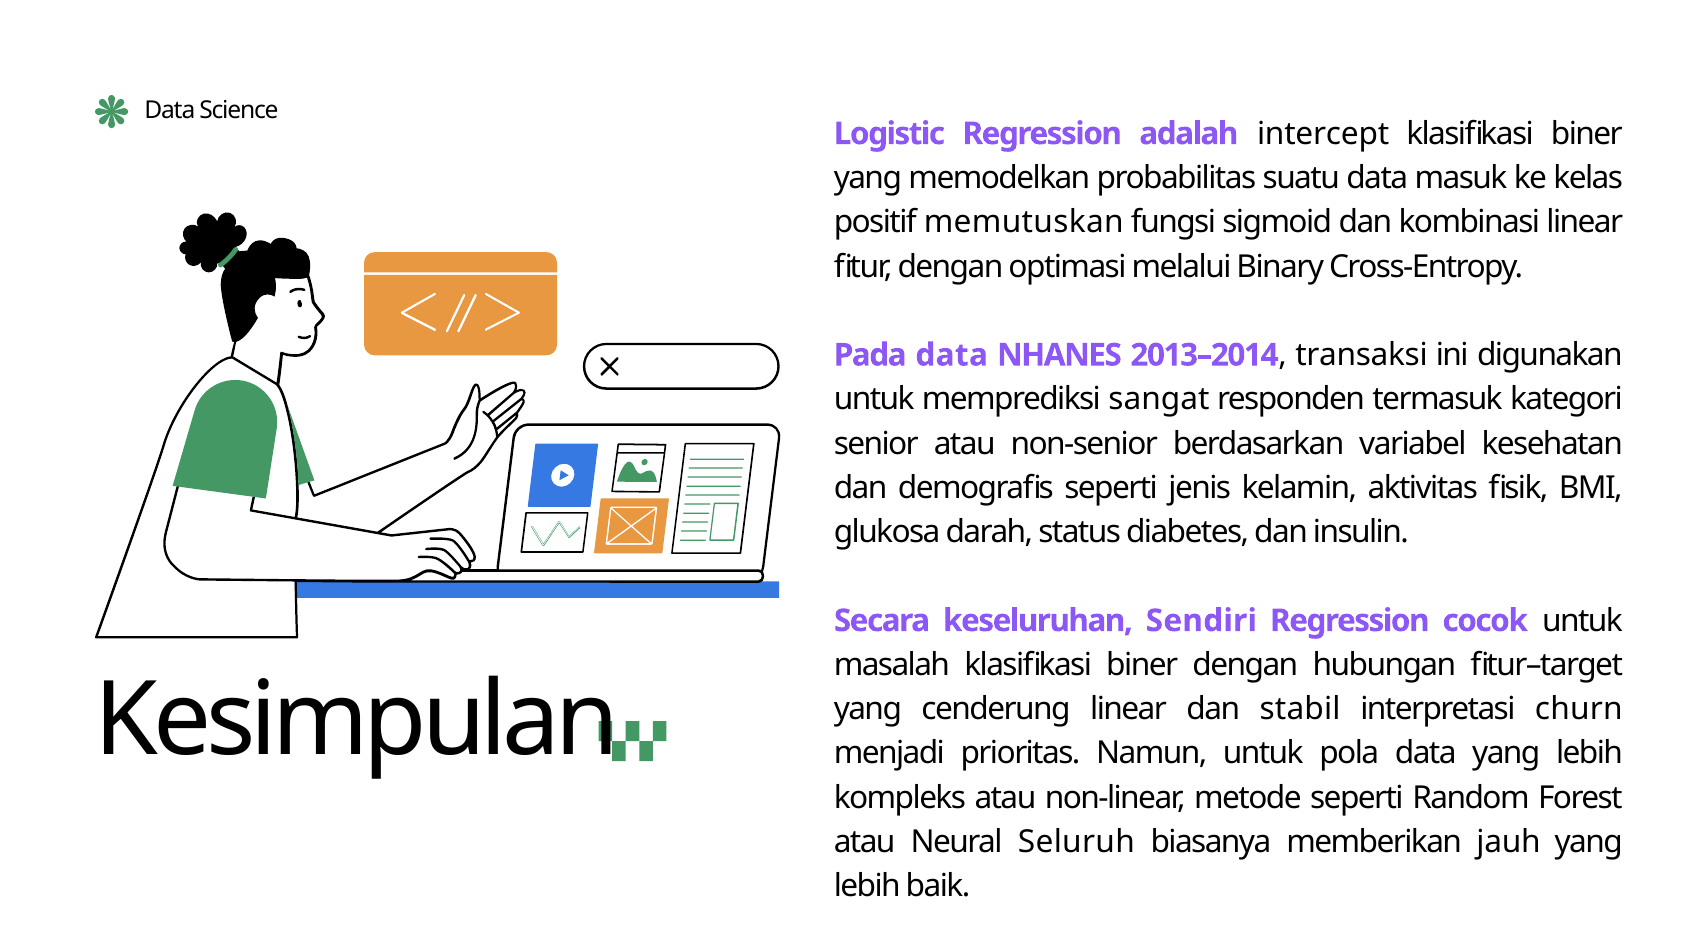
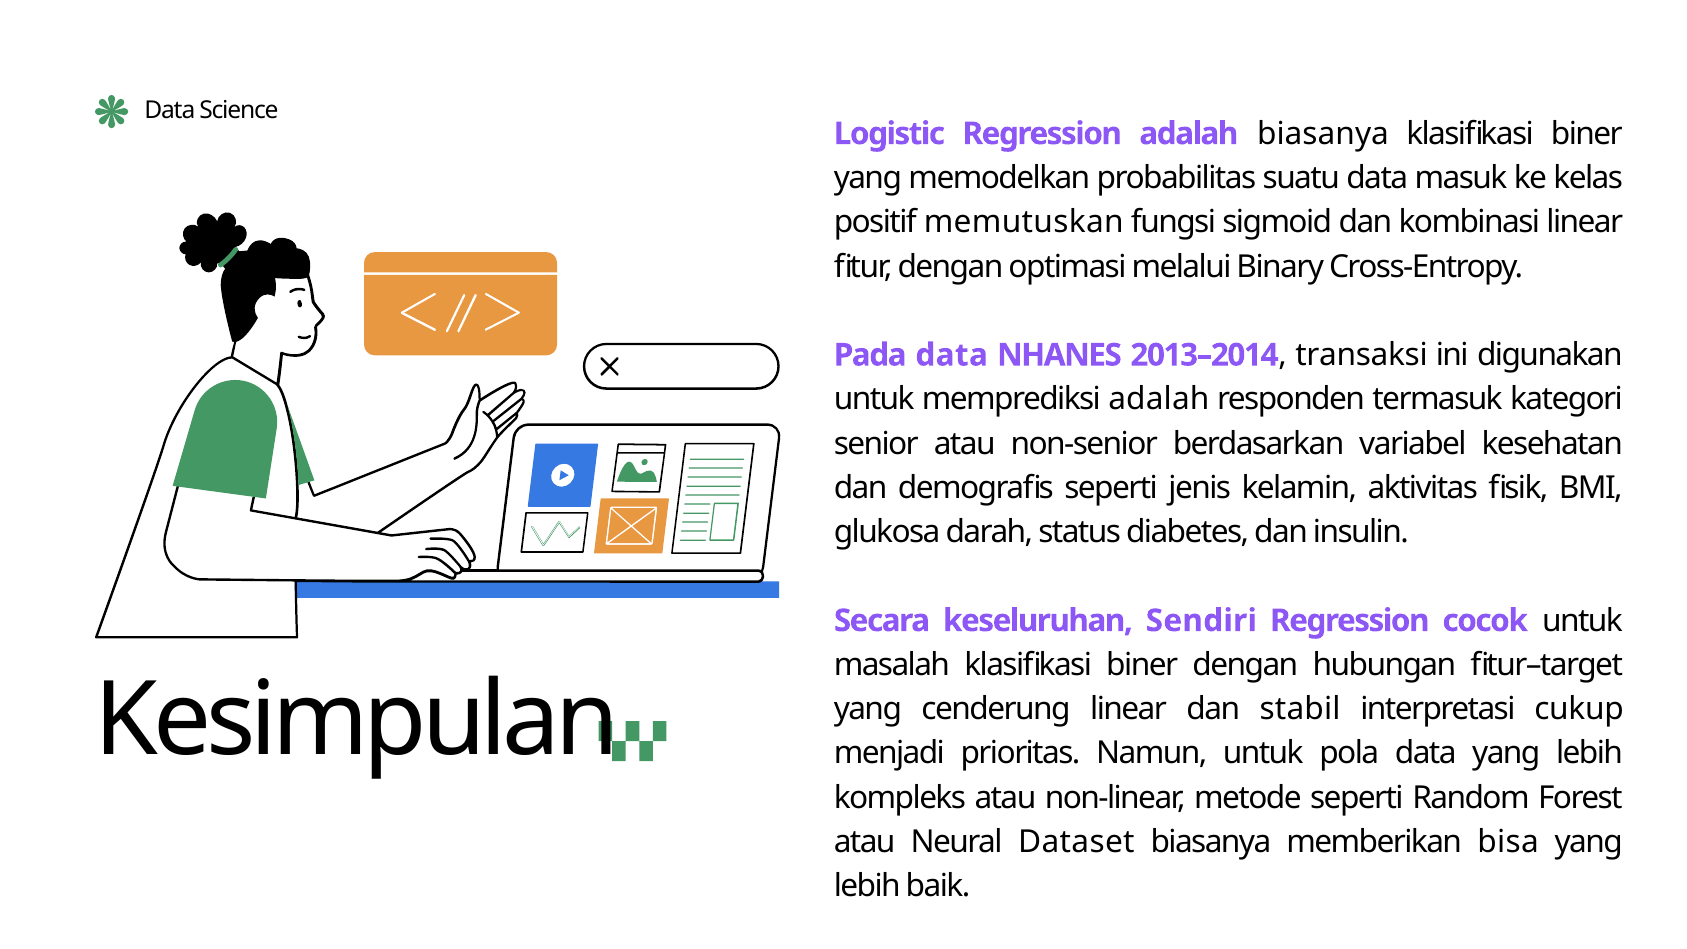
adalah intercept: intercept -> biasanya
memprediksi sangat: sangat -> adalah
churn: churn -> cukup
Seluruh: Seluruh -> Dataset
jauh: jauh -> bisa
